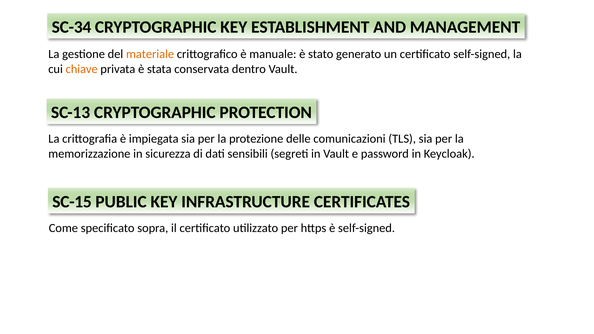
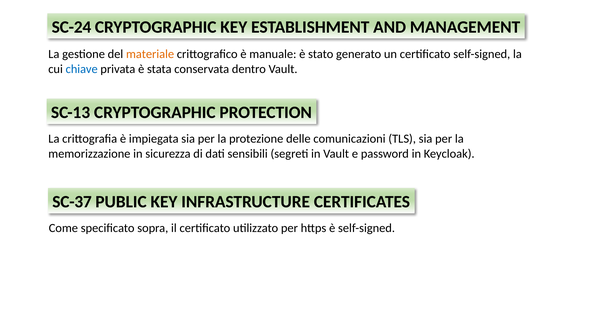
SC-34: SC-34 -> SC-24
chiave colour: orange -> blue
SC-15: SC-15 -> SC-37
